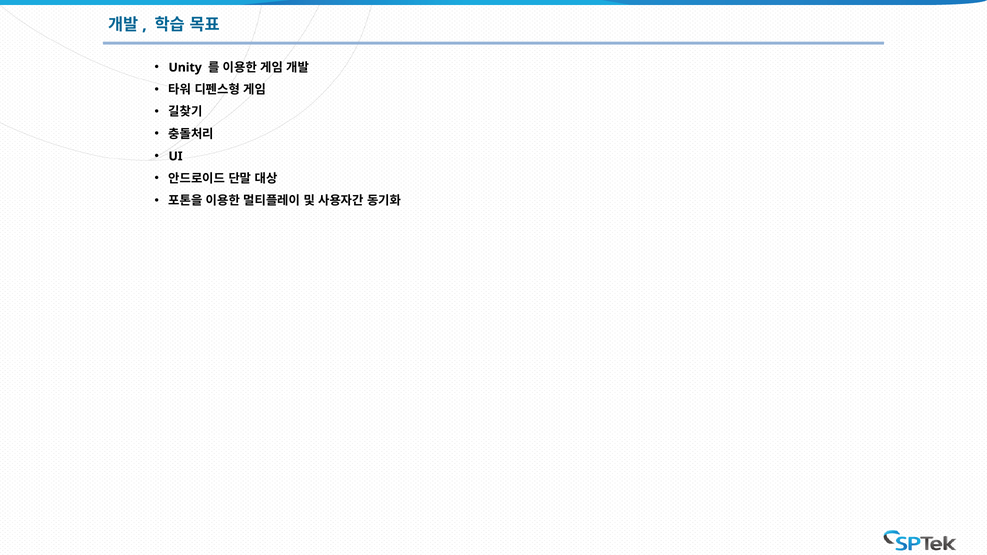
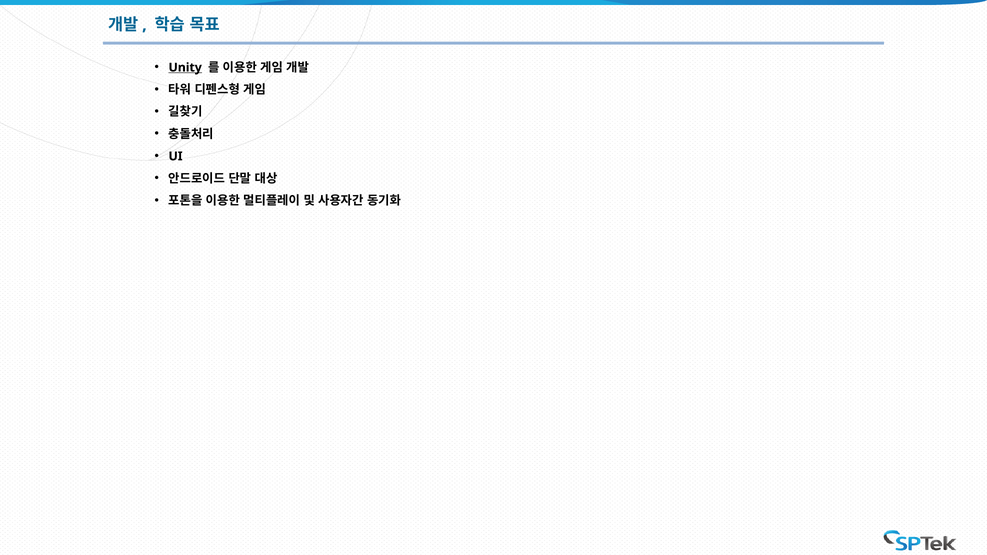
Unity underline: none -> present
